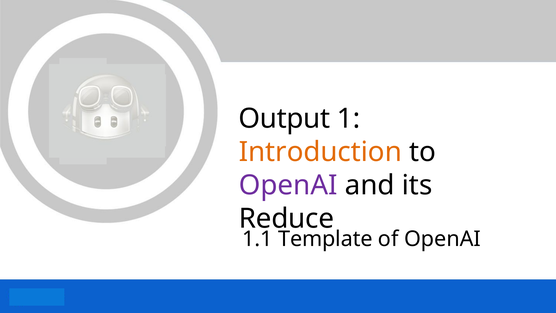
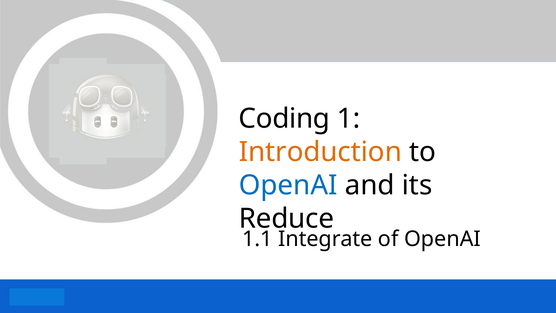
Output: Output -> Coding
OpenAI at (288, 185) colour: purple -> blue
Template: Template -> Integrate
